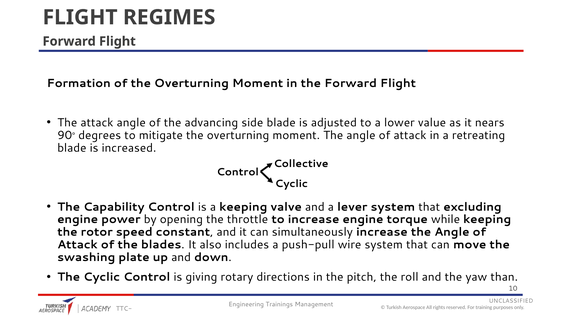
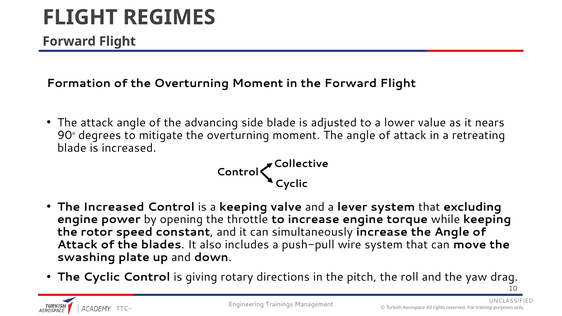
The Capability: Capability -> Increased
than: than -> drag
